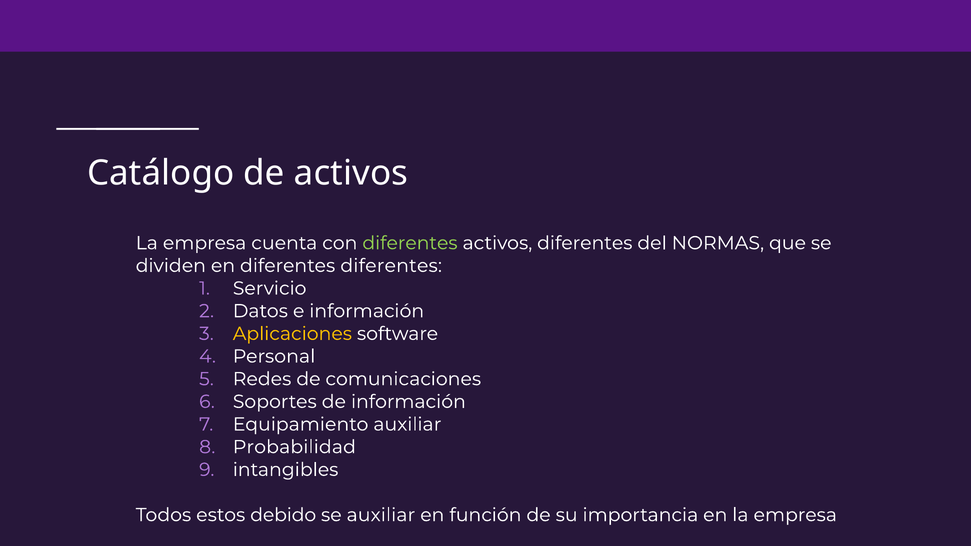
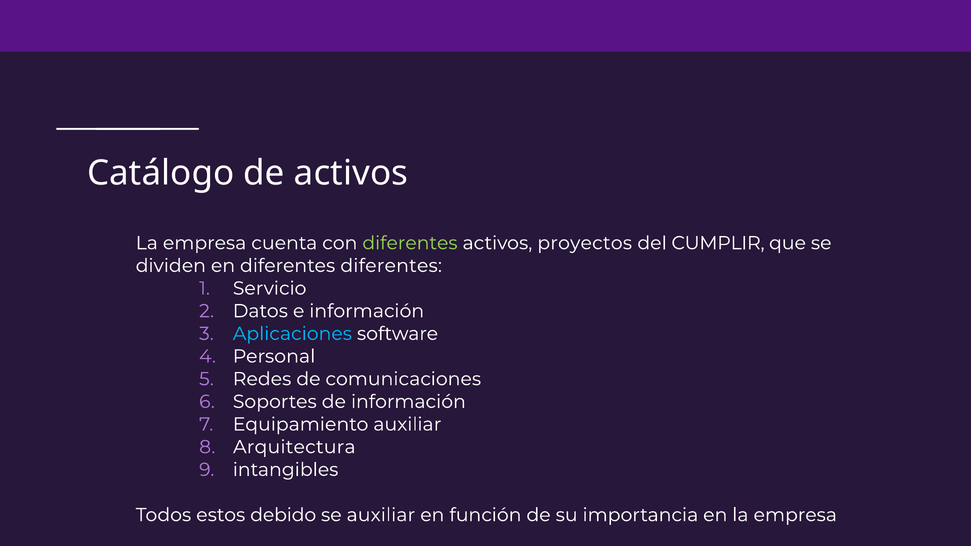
activos diferentes: diferentes -> proyectos
NORMAS: NORMAS -> CUMPLIR
Aplicaciones colour: yellow -> light blue
Probabilidad: Probabilidad -> Arquitectura
